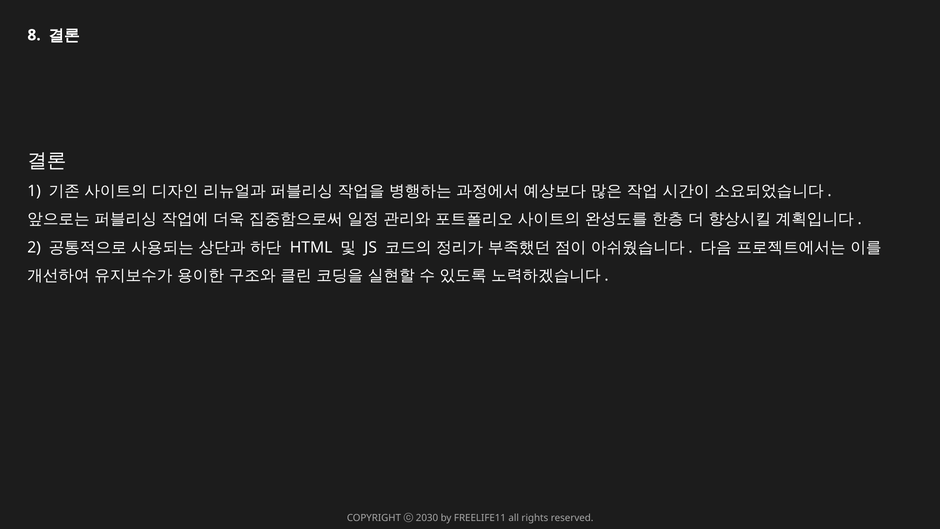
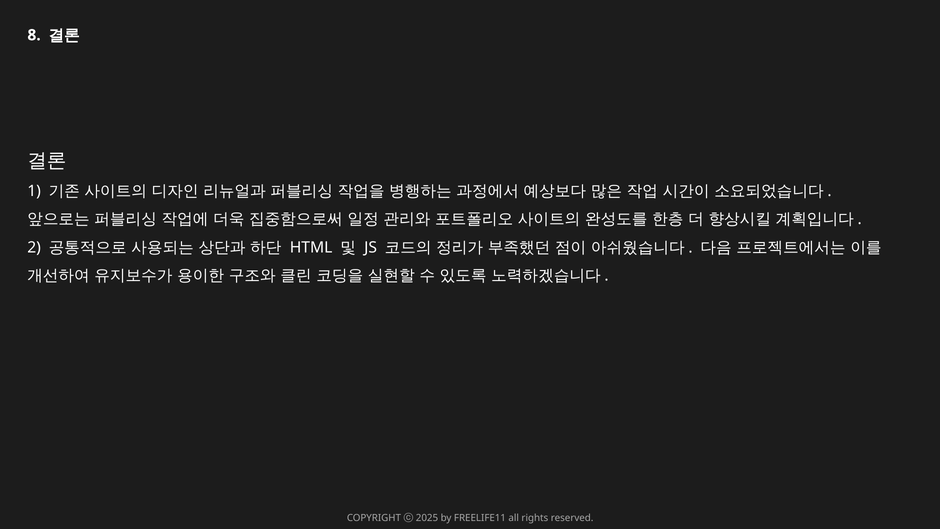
2030: 2030 -> 2025
